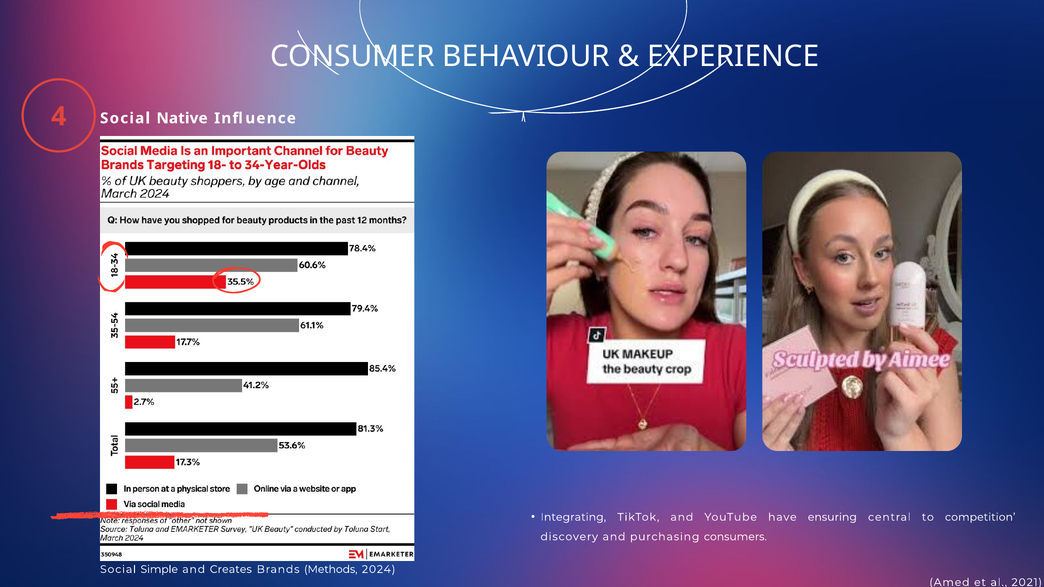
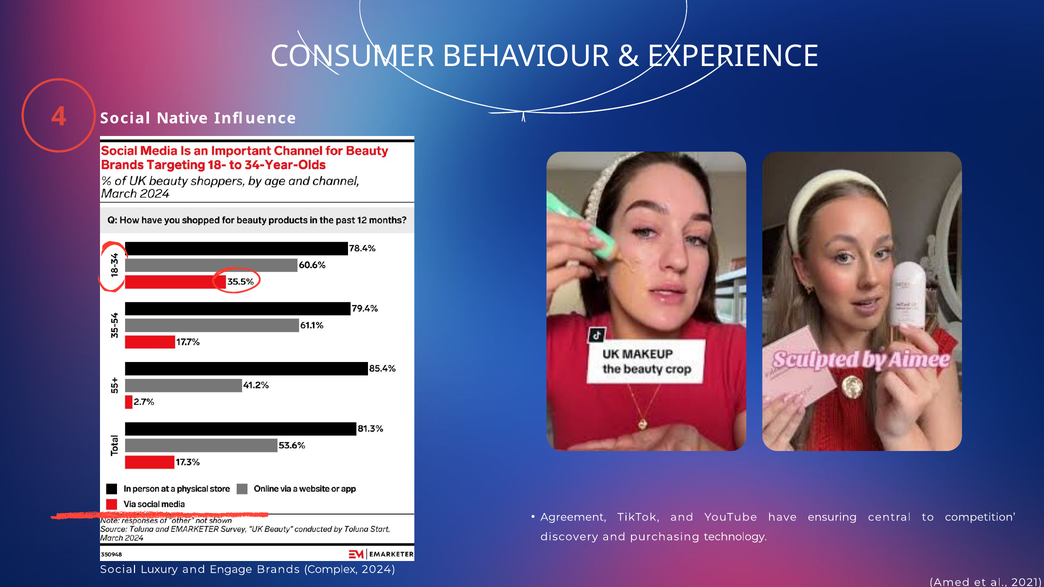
Integrating: Integrating -> Agreement
consumers: consumers -> technology
Simple: Simple -> Luxury
Creates: Creates -> Engage
Methods: Methods -> Complex
